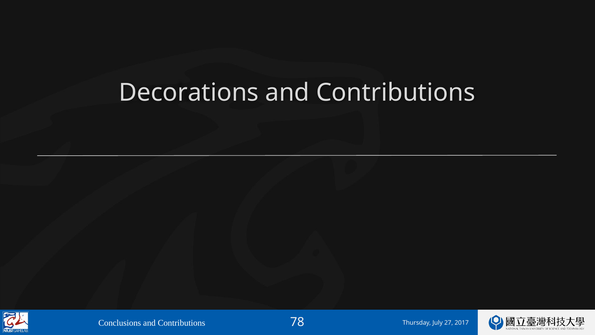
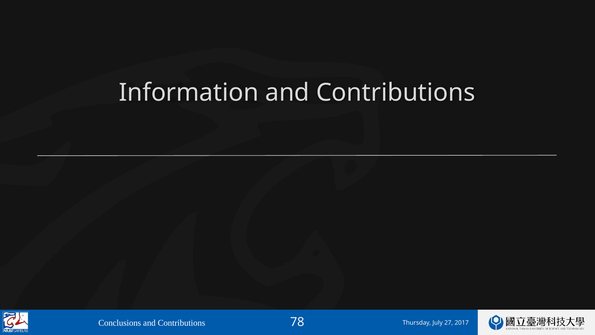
Decorations: Decorations -> Information
